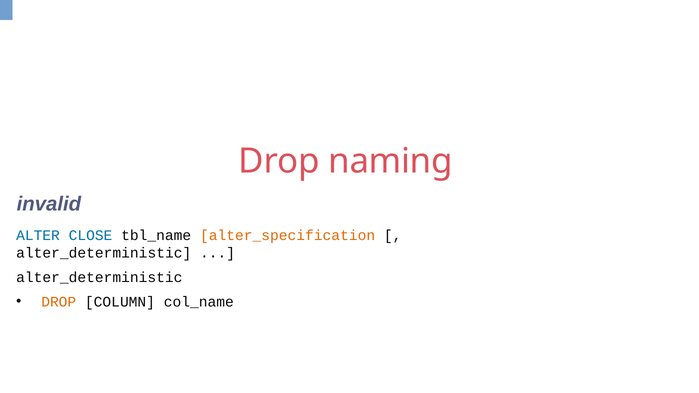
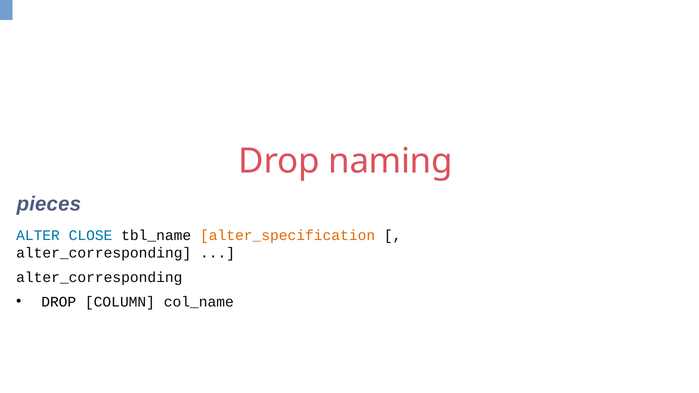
invalid: invalid -> pieces
alter_deterministic at (104, 253): alter_deterministic -> alter_corresponding
alter_deterministic at (99, 278): alter_deterministic -> alter_corresponding
DROP at (59, 302) colour: orange -> black
